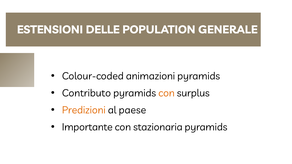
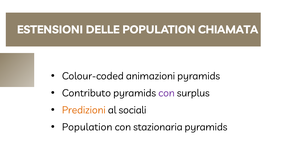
GENERALE: GENERALE -> CHIAMATA
con at (166, 93) colour: orange -> purple
paese: paese -> sociali
Importante at (87, 127): Importante -> Population
